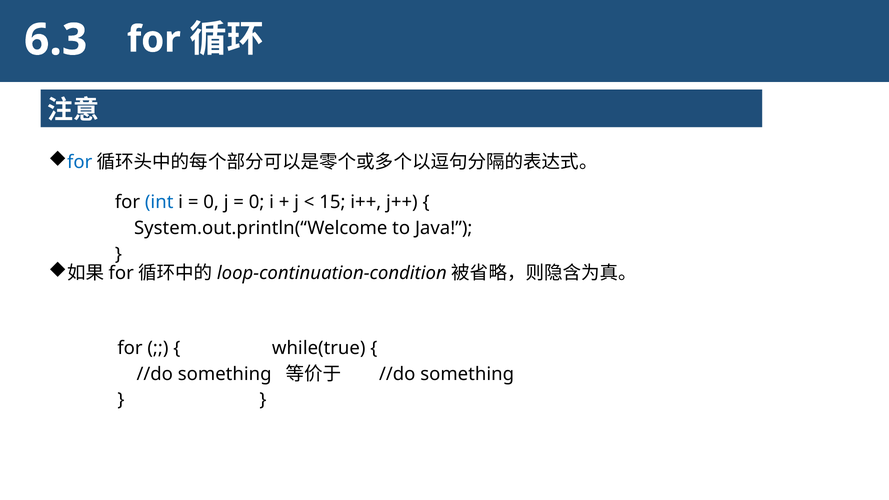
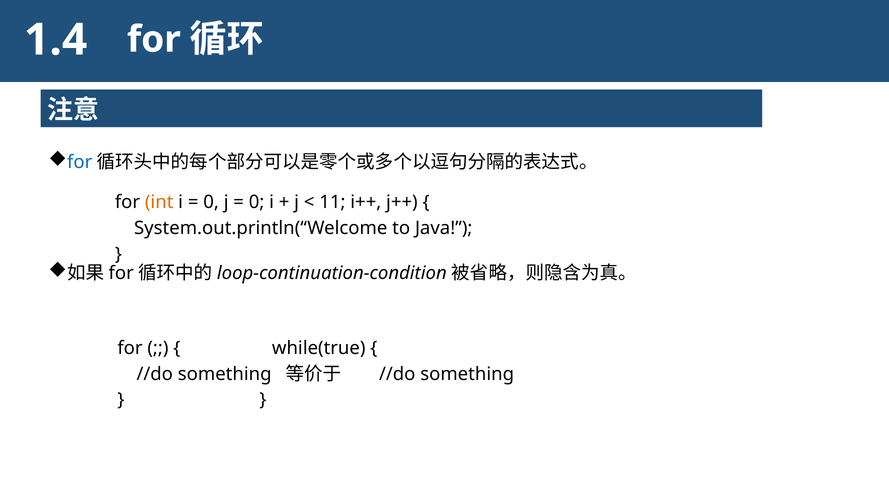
6.3: 6.3 -> 1.4
int colour: blue -> orange
15: 15 -> 11
